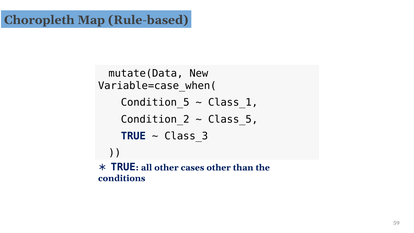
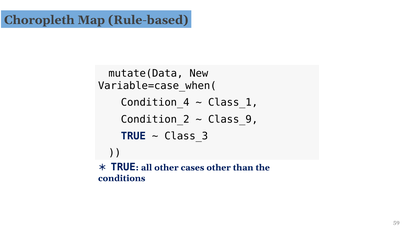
Condition_5: Condition_5 -> Condition_4
Class_5: Class_5 -> Class_9
